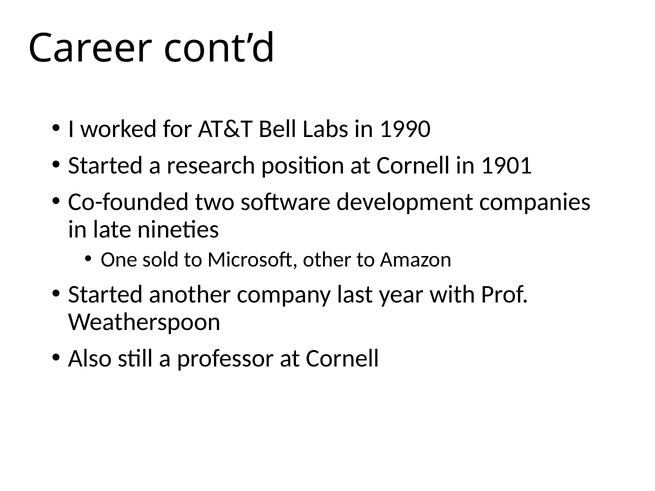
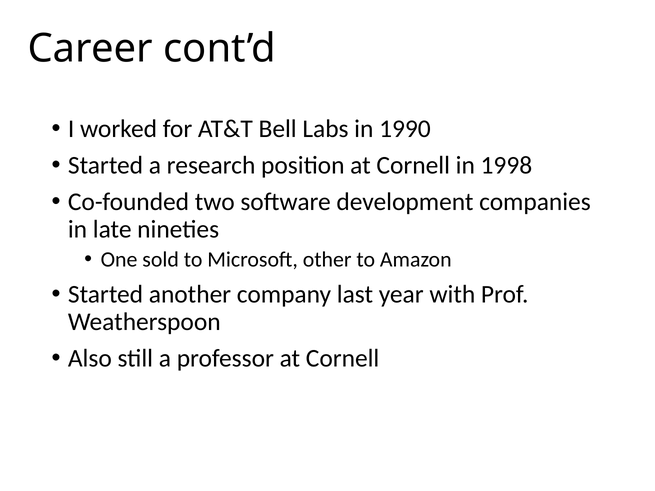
1901: 1901 -> 1998
